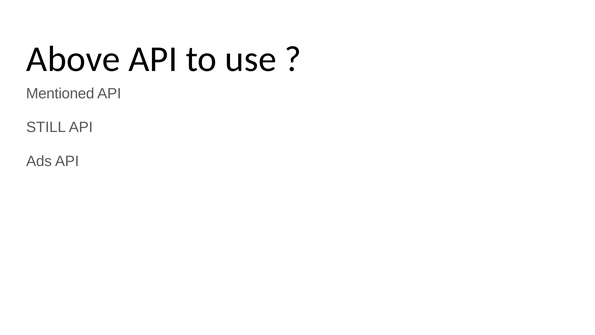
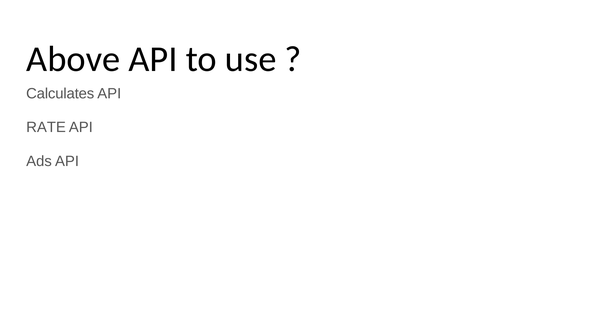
Mentioned: Mentioned -> Calculates
STILL: STILL -> RATE
